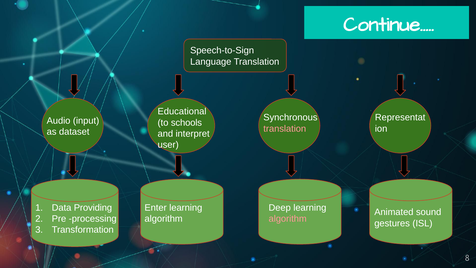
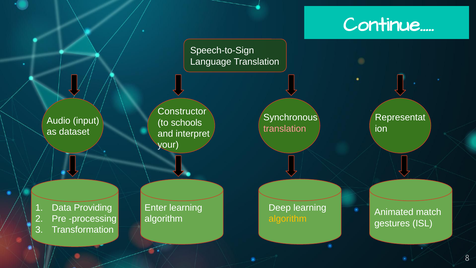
Educational: Educational -> Constructor
user: user -> your
sound: sound -> match
algorithm at (288, 219) colour: pink -> yellow
